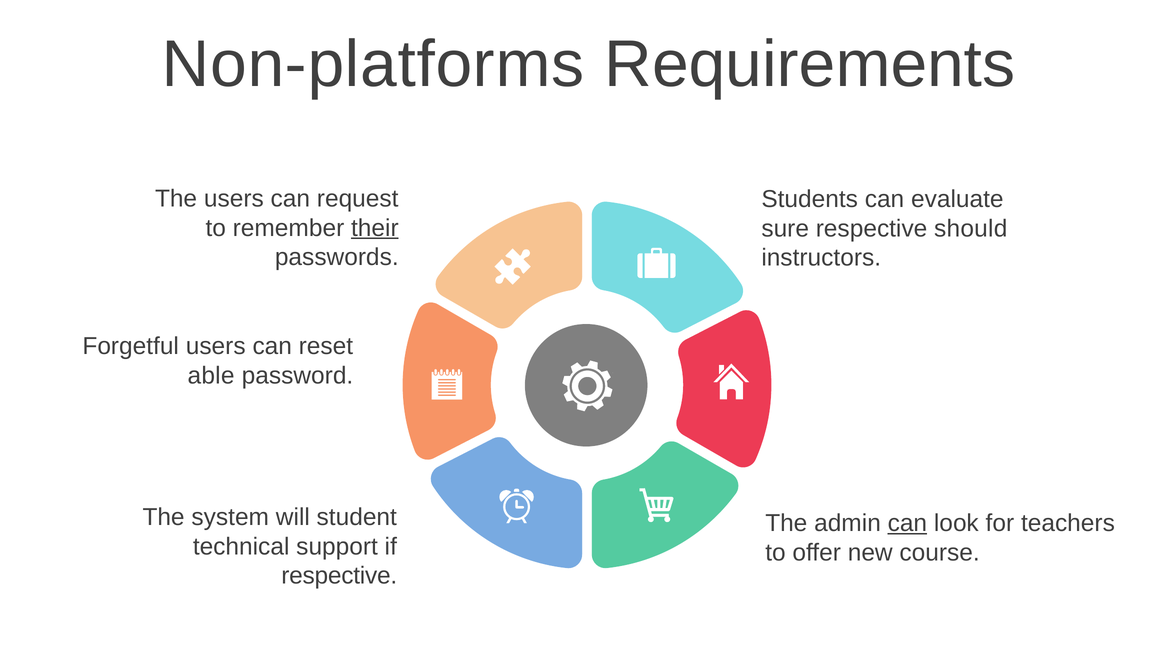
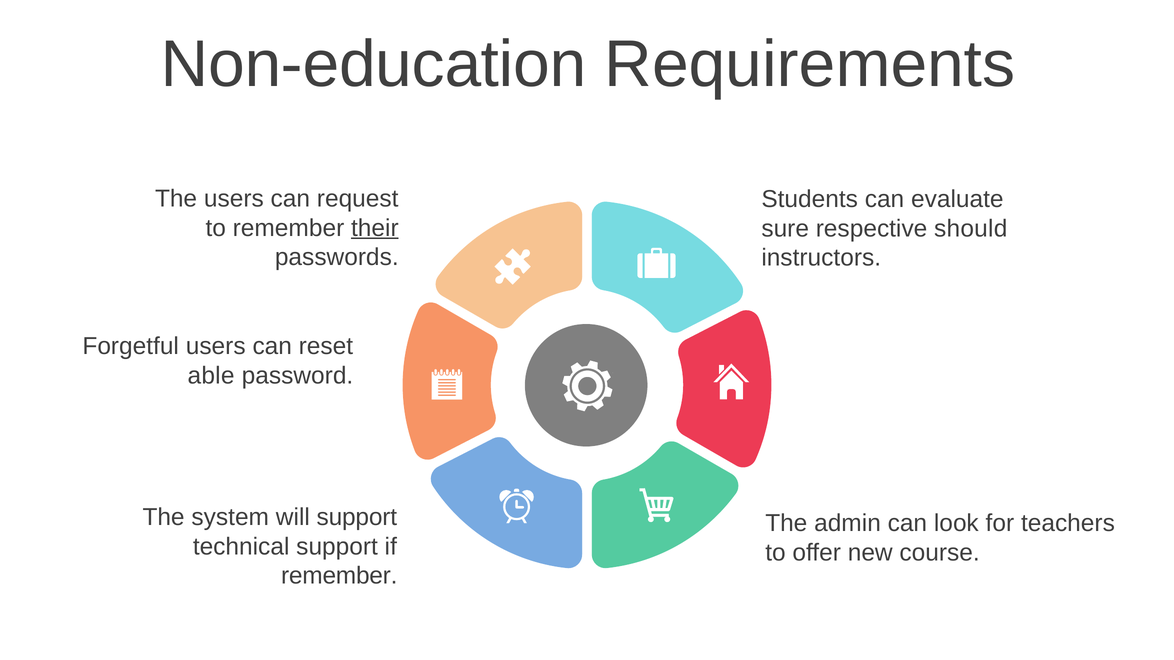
Non-platforms: Non-platforms -> Non-education
will student: student -> support
can at (907, 524) underline: present -> none
respective at (339, 576): respective -> remember
